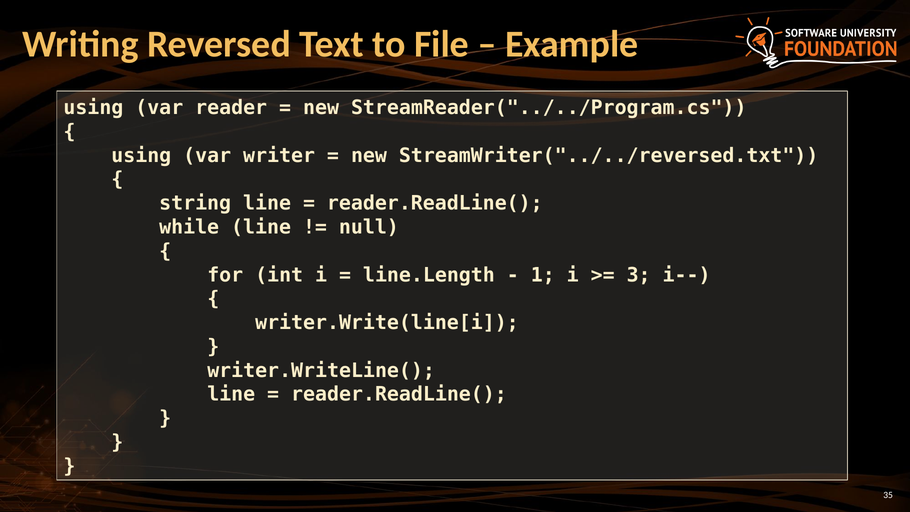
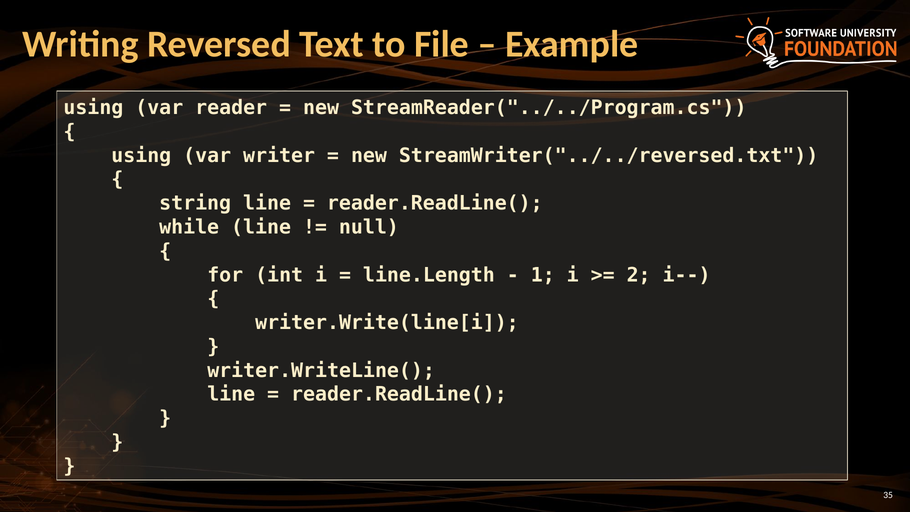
3: 3 -> 2
